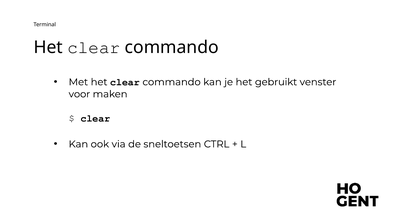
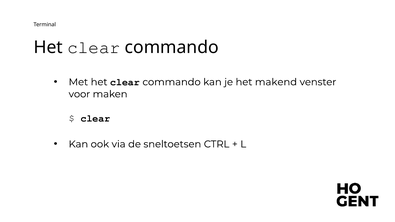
gebruikt: gebruikt -> makend
